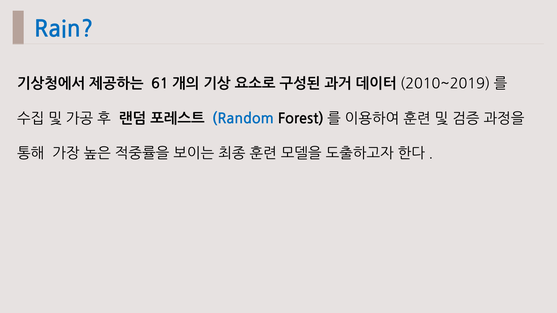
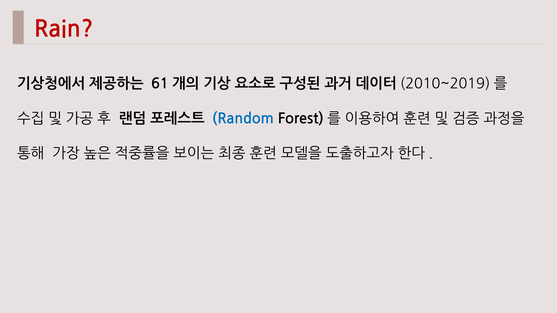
Rain colour: blue -> red
